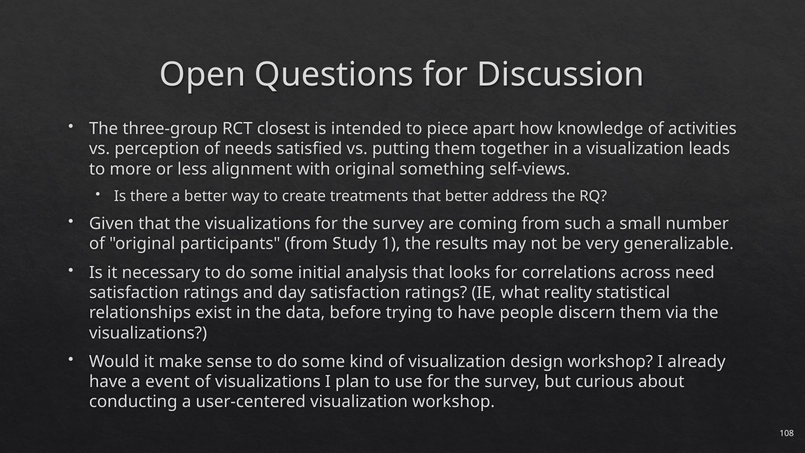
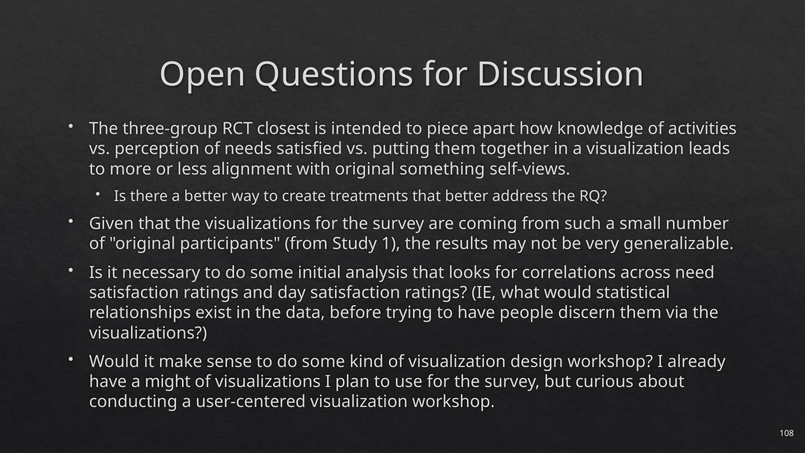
what reality: reality -> would
event: event -> might
